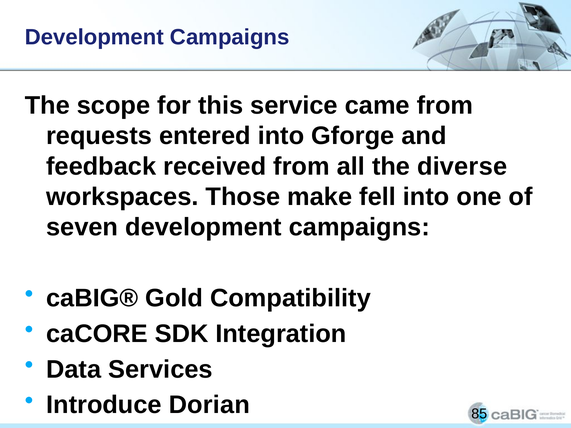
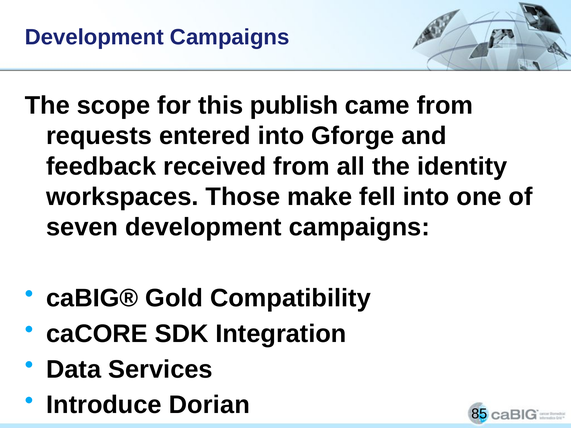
service: service -> publish
diverse: diverse -> identity
